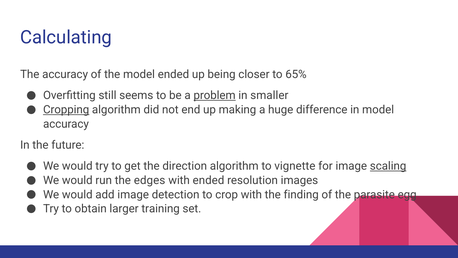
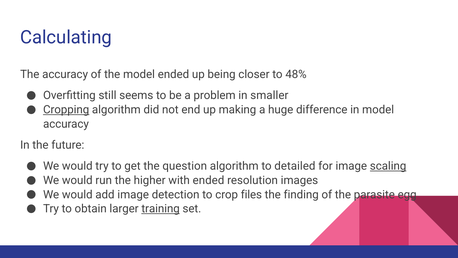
65%: 65% -> 48%
problem underline: present -> none
direction: direction -> question
vignette: vignette -> detailed
edges: edges -> higher
crop with: with -> files
training underline: none -> present
